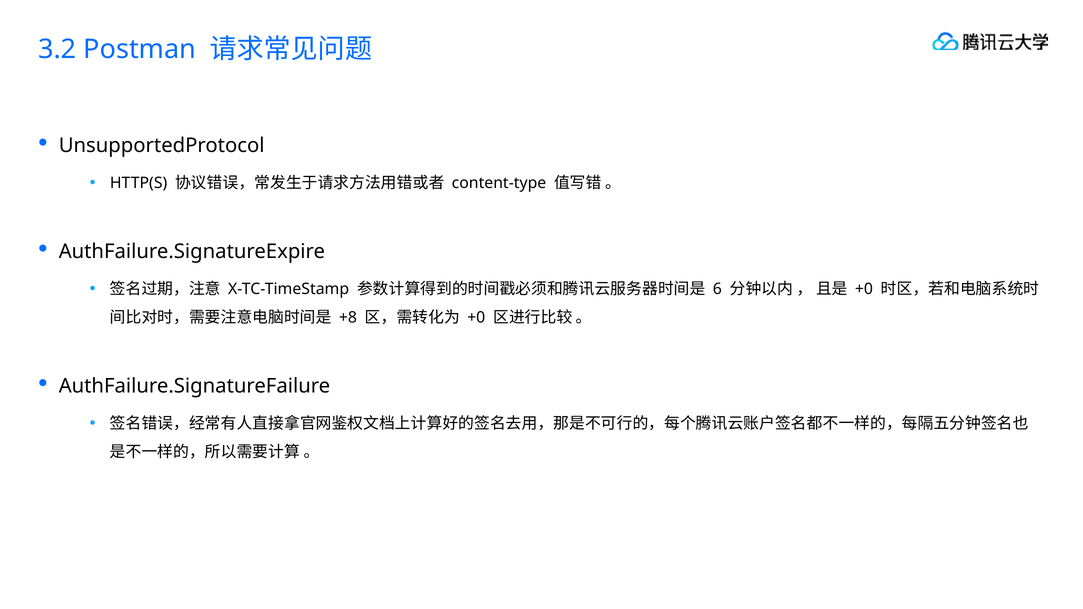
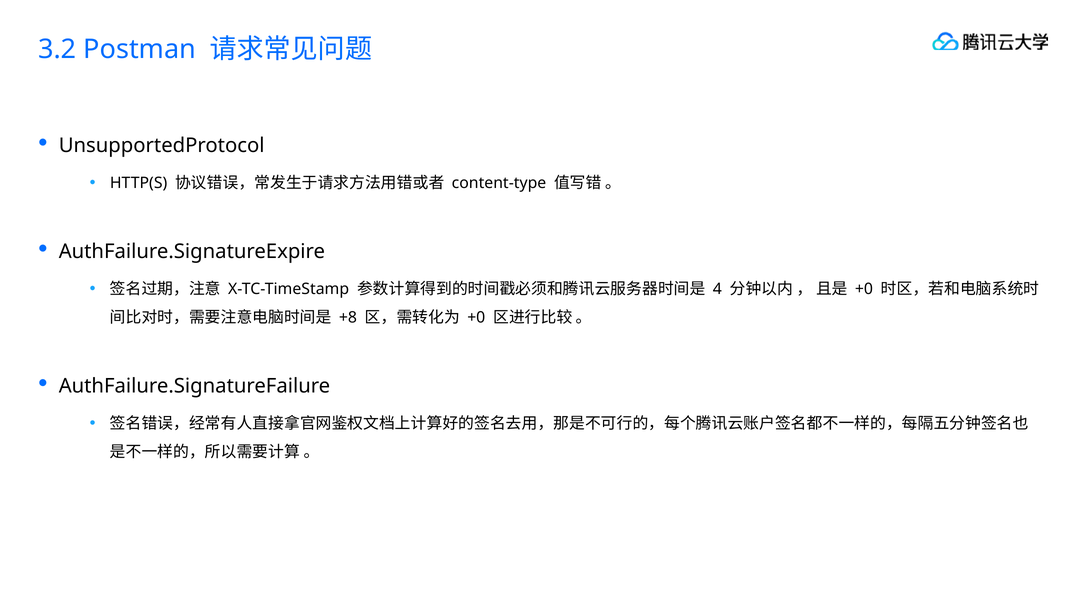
6: 6 -> 4
